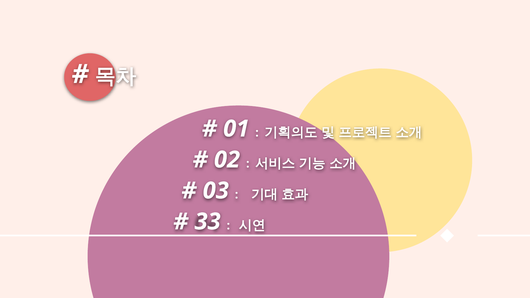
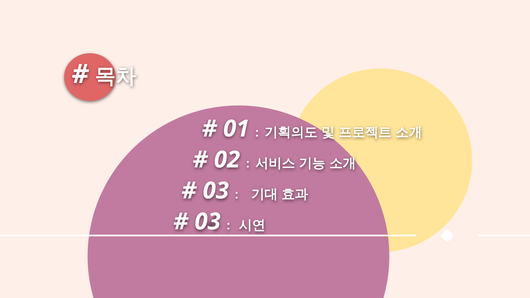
33 at (208, 222): 33 -> 03
